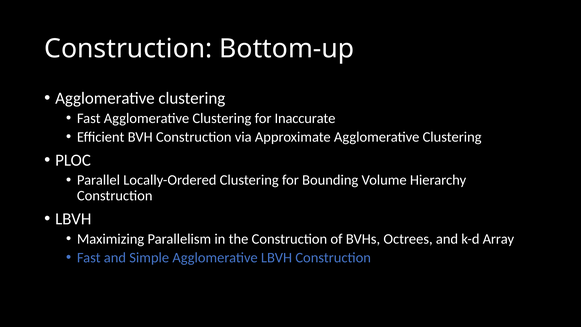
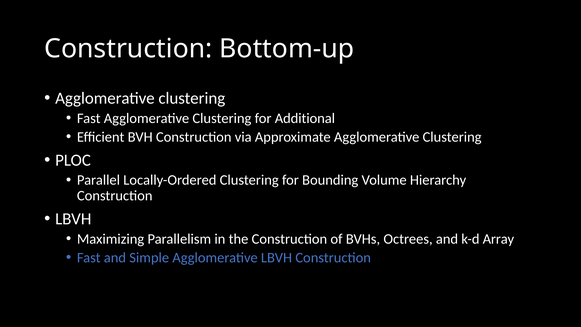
Inaccurate: Inaccurate -> Additional
